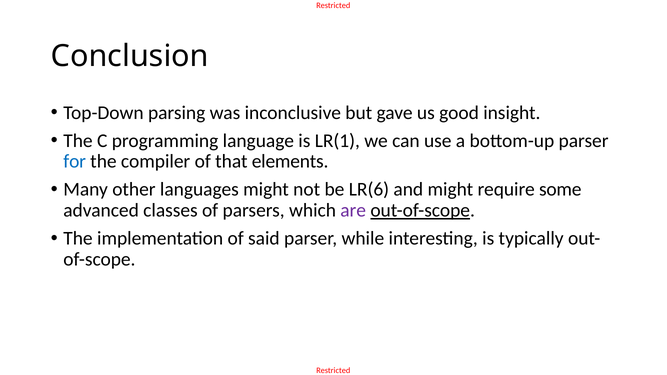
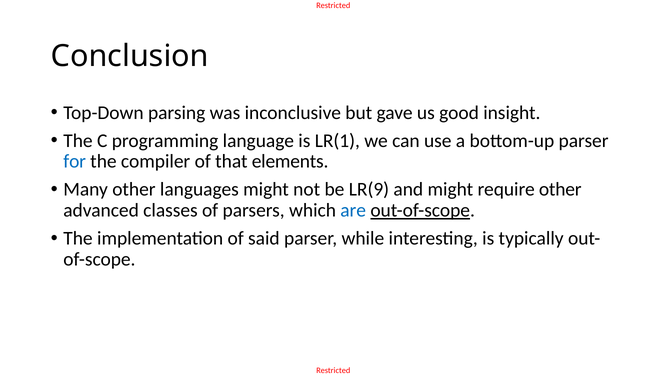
LR(6: LR(6 -> LR(9
require some: some -> other
are colour: purple -> blue
